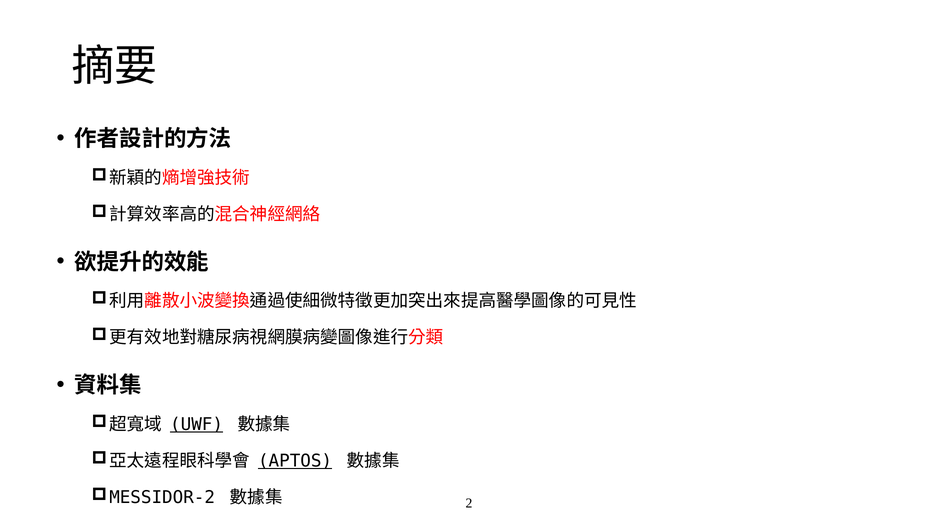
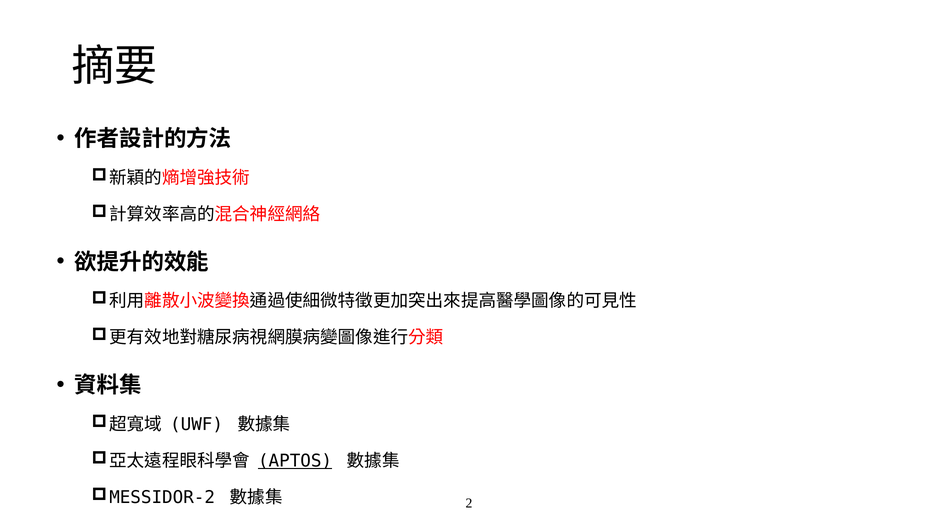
UWF underline: present -> none
